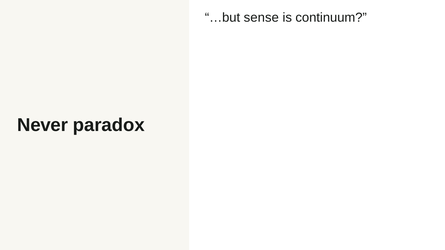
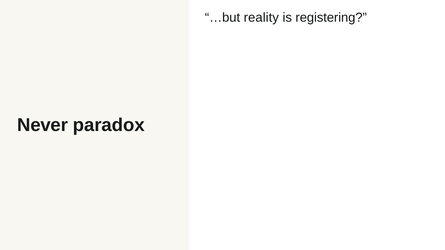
sense: sense -> reality
continuum: continuum -> registering
